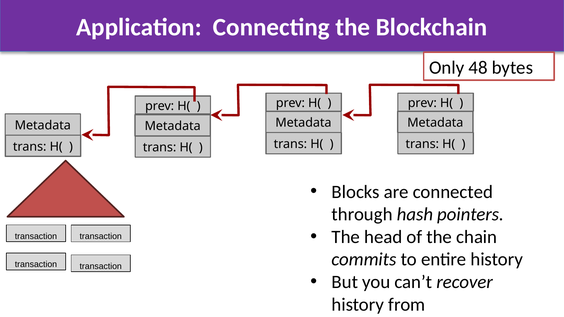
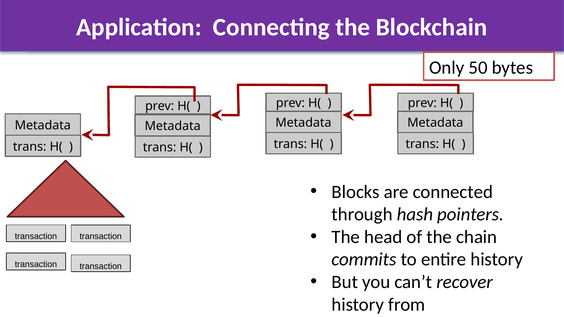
48: 48 -> 50
